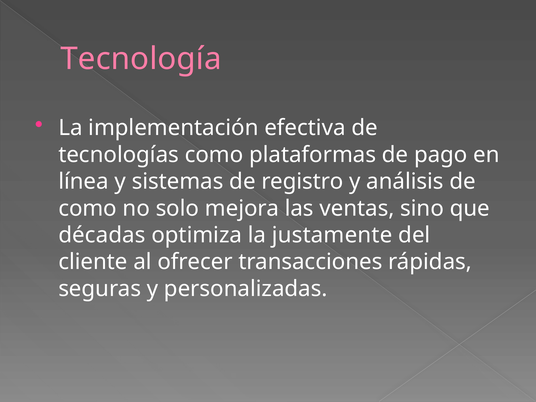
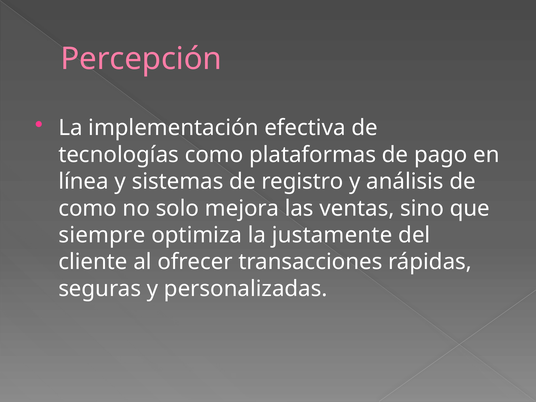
Tecnología: Tecnología -> Percepción
décadas: décadas -> siempre
